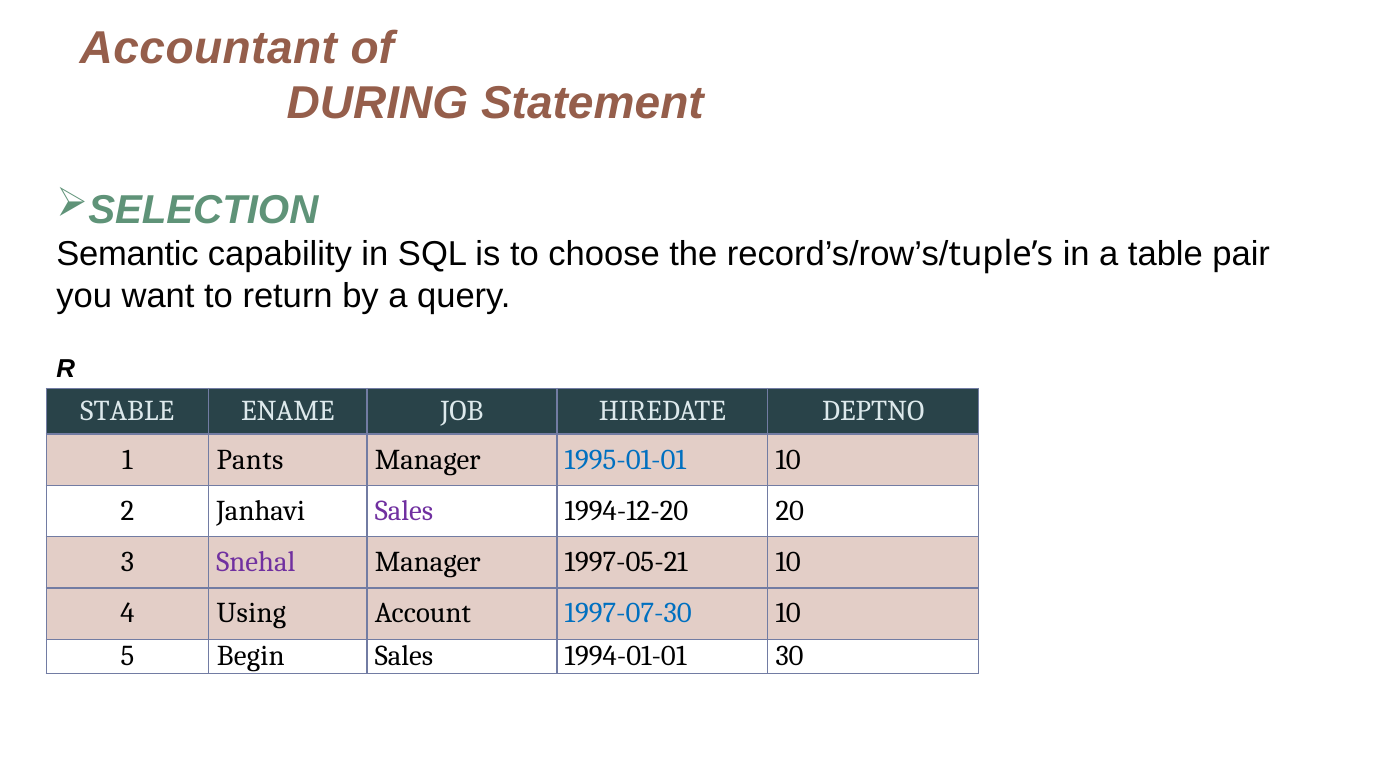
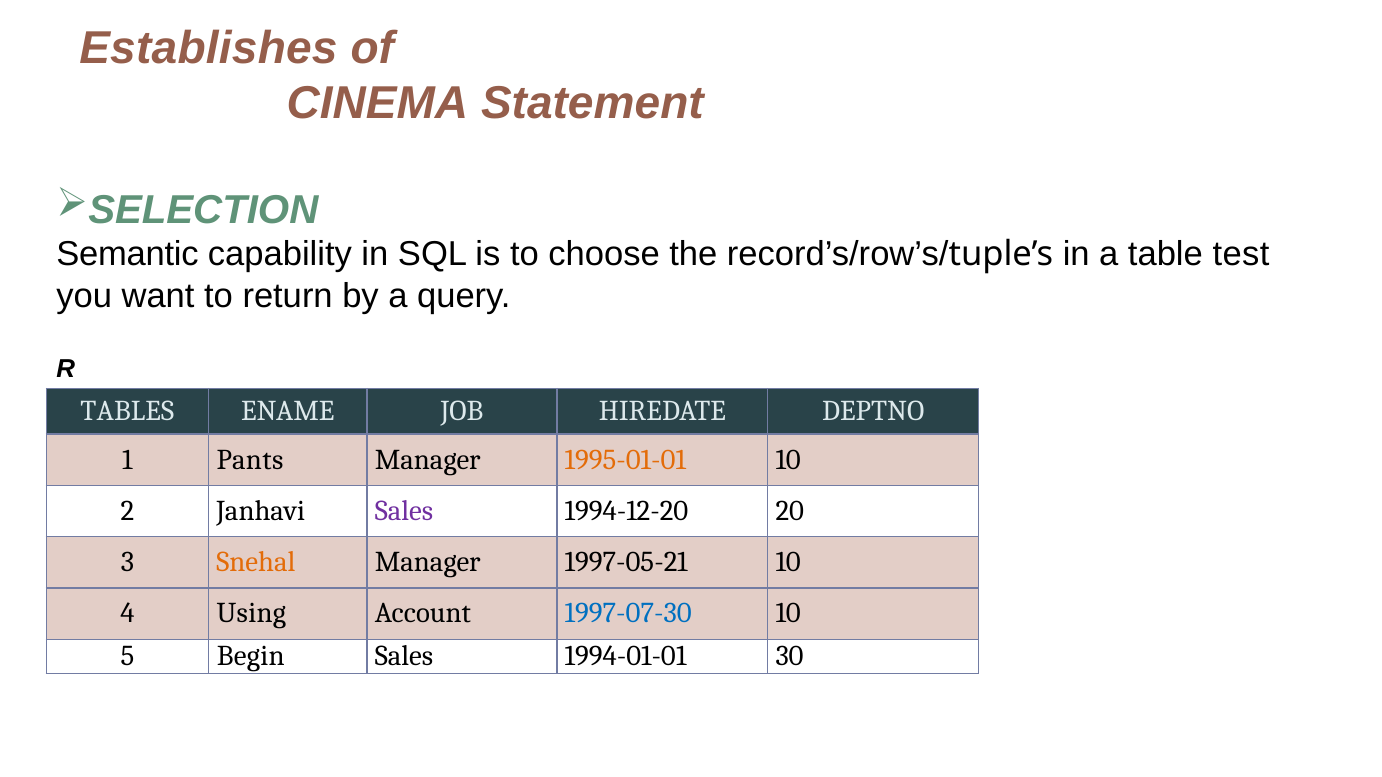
Accountant: Accountant -> Establishes
DURING: DURING -> CINEMA
pair: pair -> test
STABLE: STABLE -> TABLES
1995-01-01 colour: blue -> orange
Snehal colour: purple -> orange
